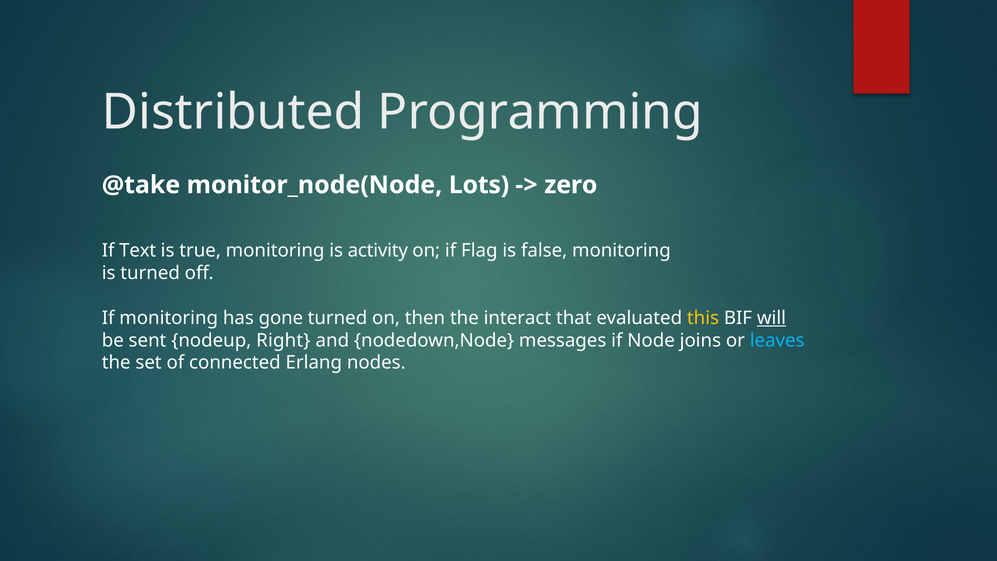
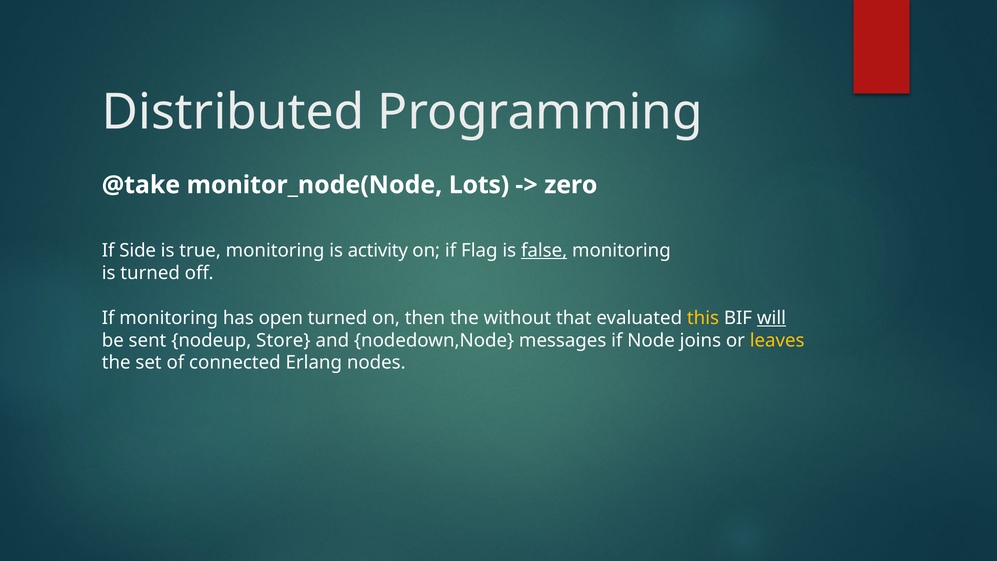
Text: Text -> Side
false underline: none -> present
gone: gone -> open
interact: interact -> without
Right: Right -> Store
leaves colour: light blue -> yellow
